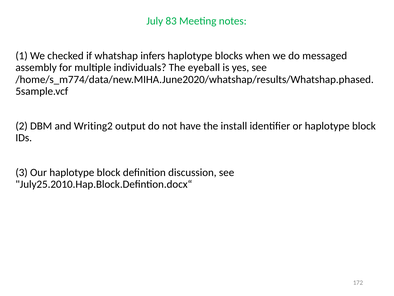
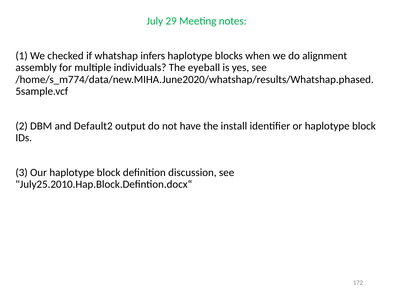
83: 83 -> 29
messaged: messaged -> alignment
Writing2: Writing2 -> Default2
